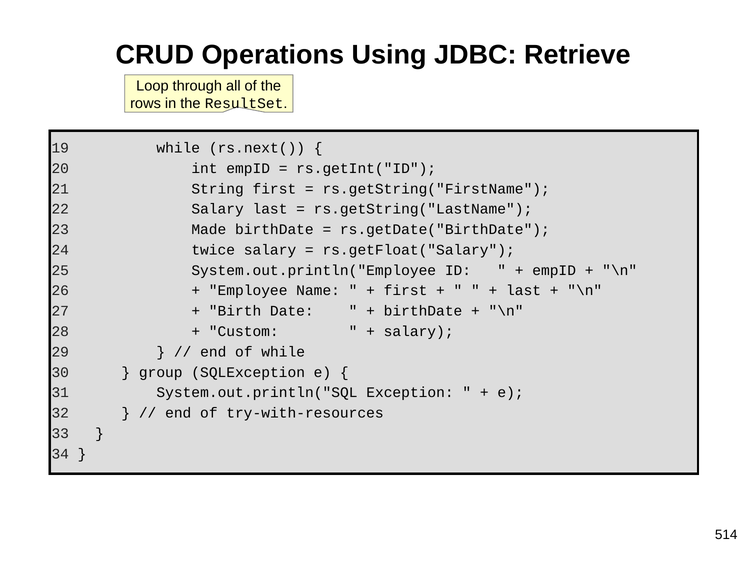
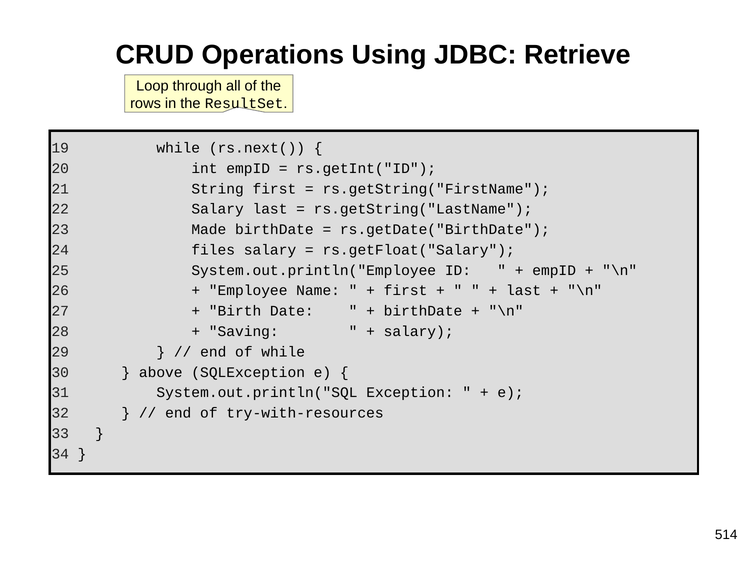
twice: twice -> files
Custom: Custom -> Saving
group: group -> above
